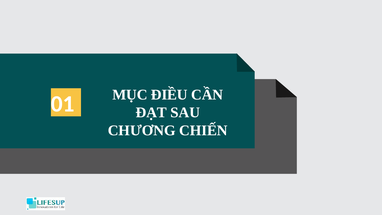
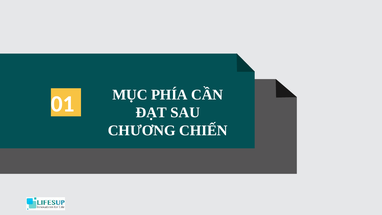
ĐIỀU: ĐIỀU -> PHÍA
